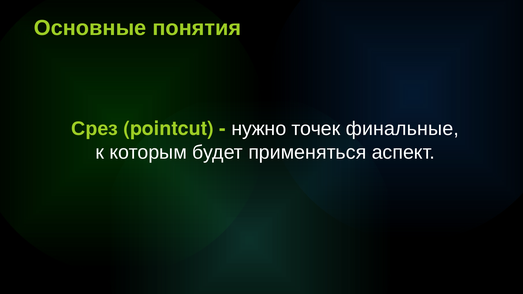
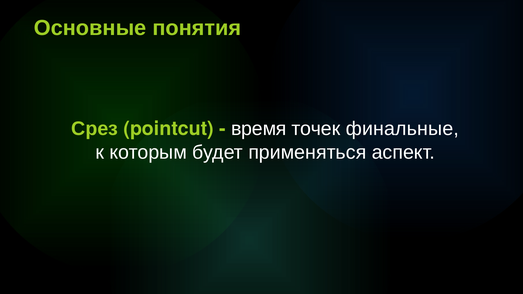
нужно: нужно -> время
